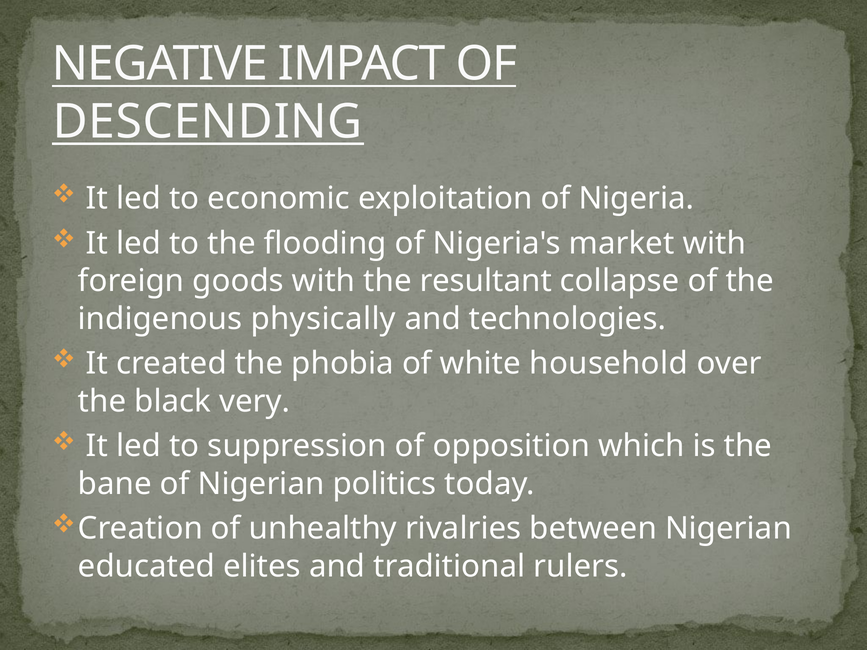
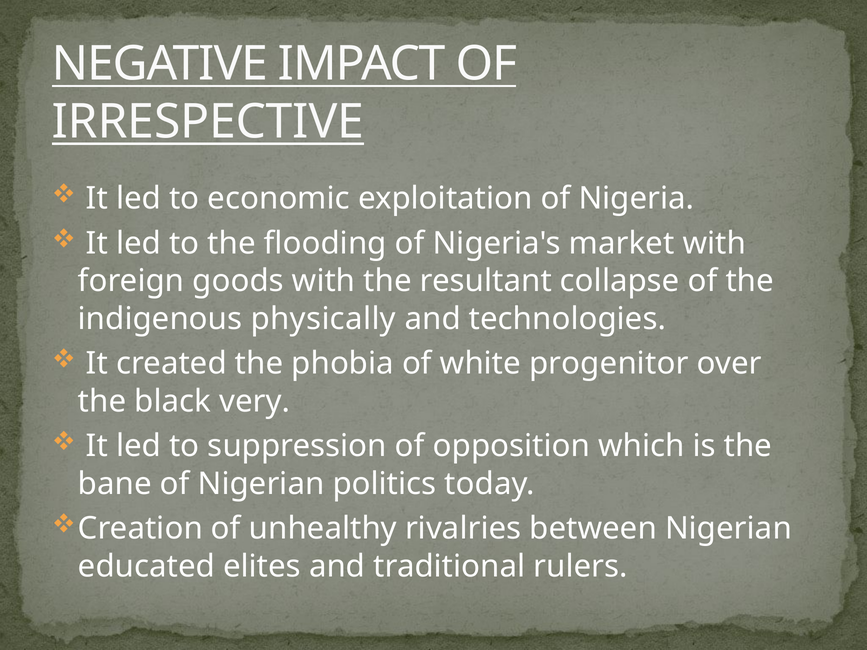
DESCENDING: DESCENDING -> IRRESPECTIVE
household: household -> progenitor
